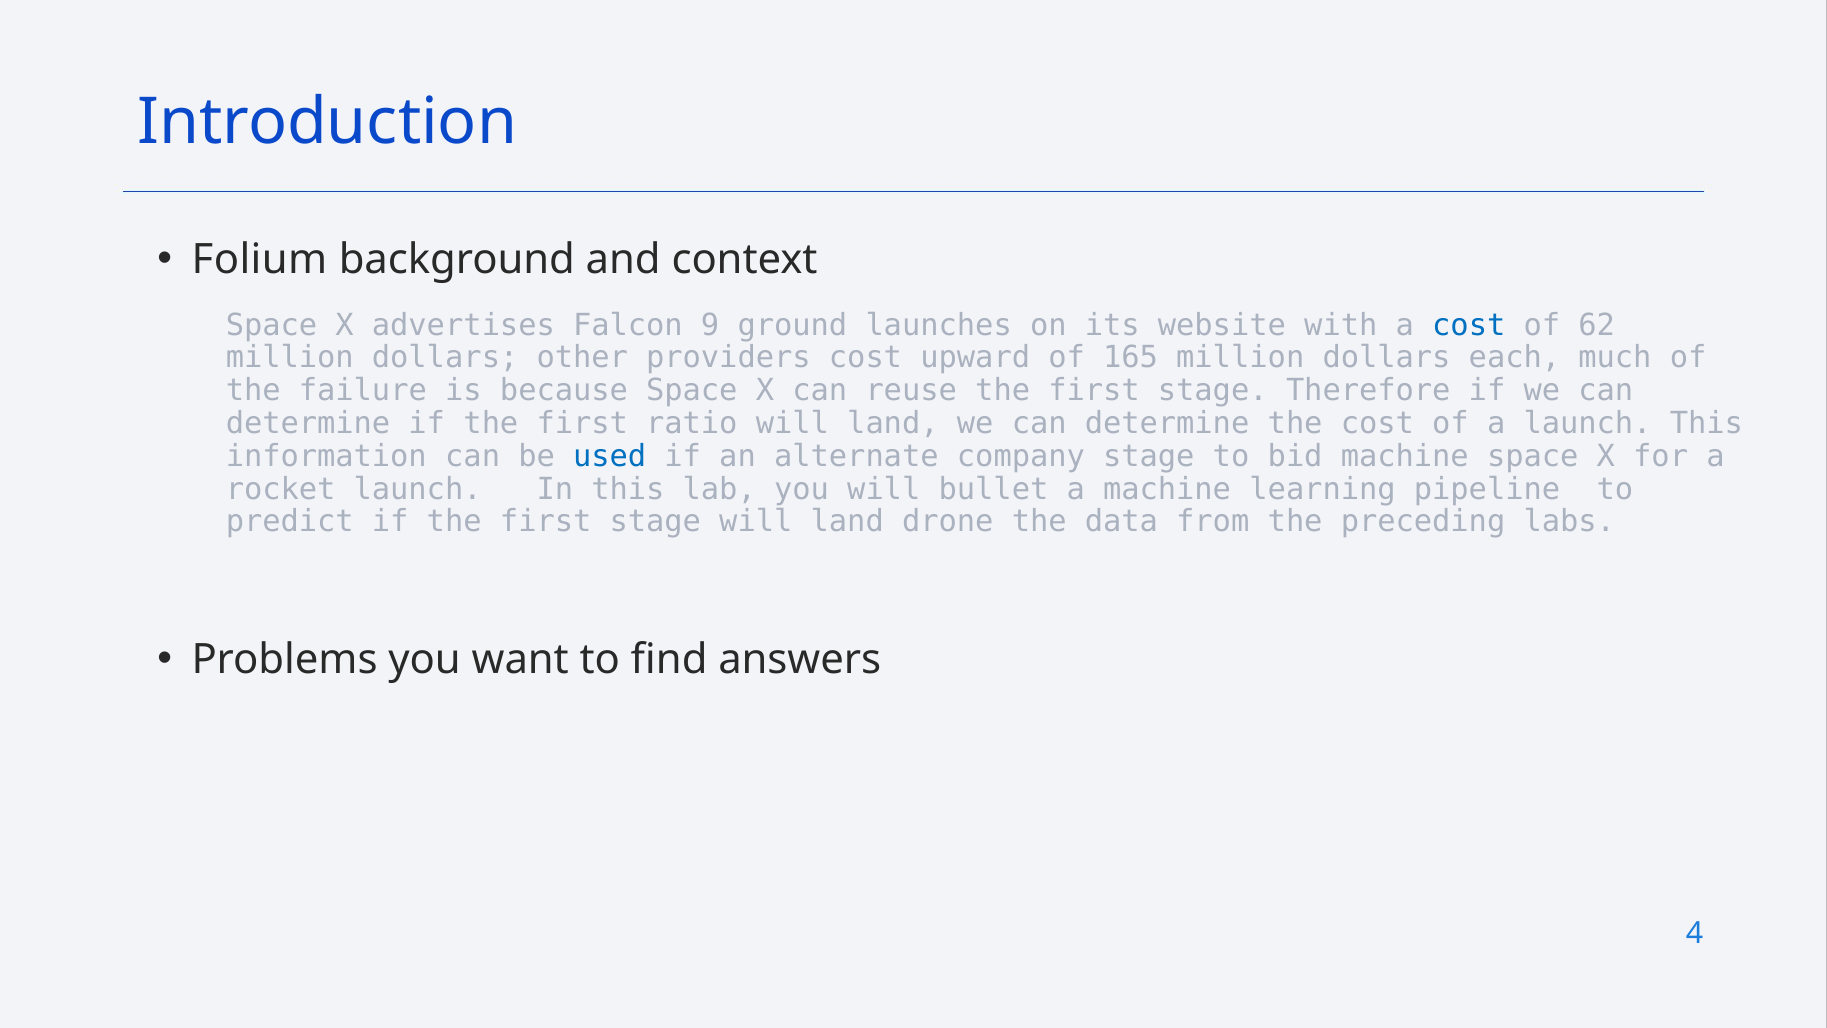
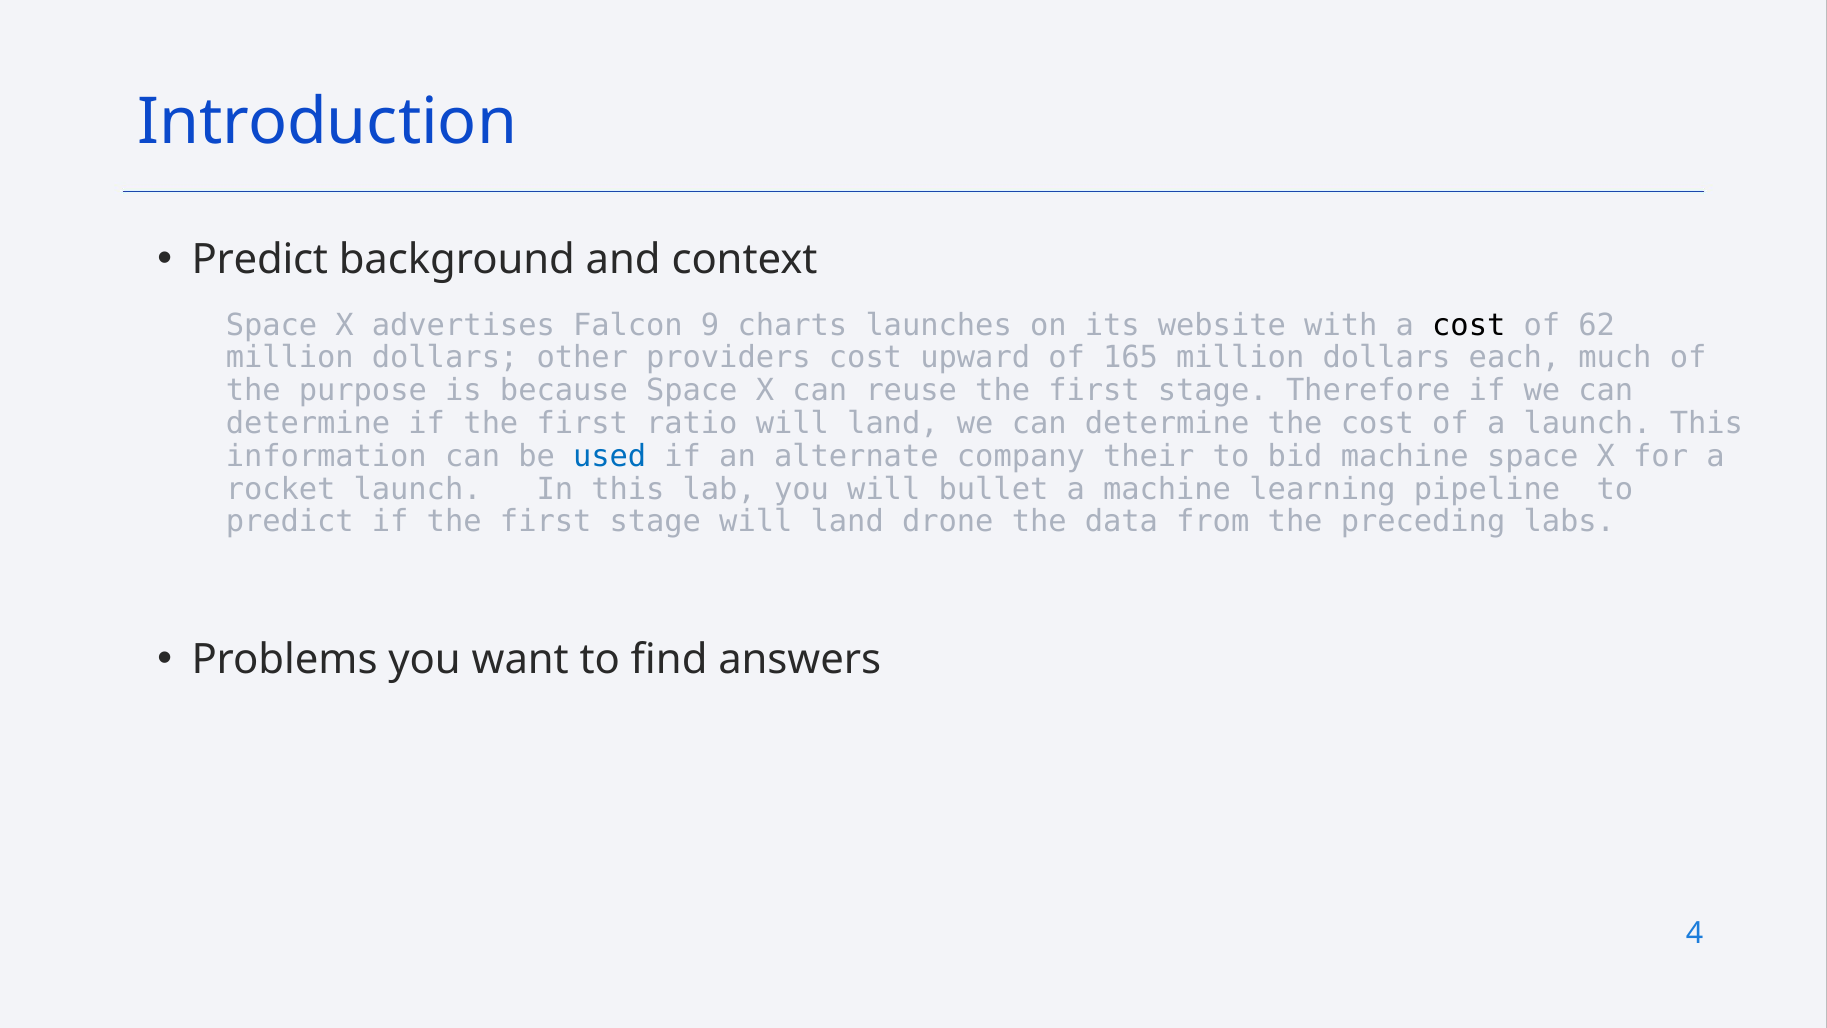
Folium at (260, 259): Folium -> Predict
ground: ground -> charts
cost at (1469, 325) colour: blue -> black
failure: failure -> purpose
company stage: stage -> their
